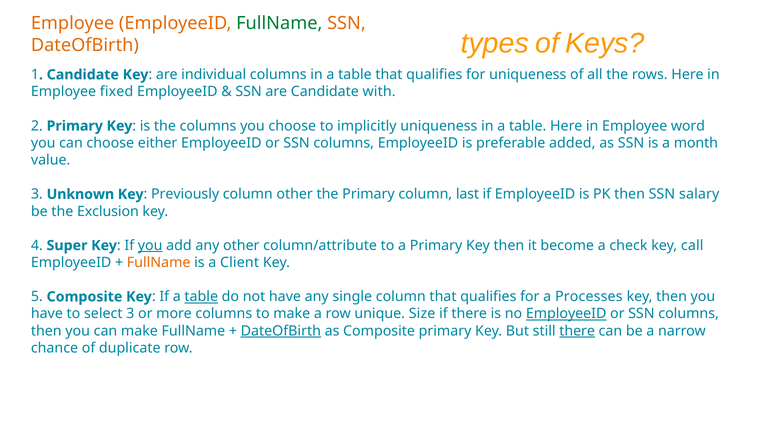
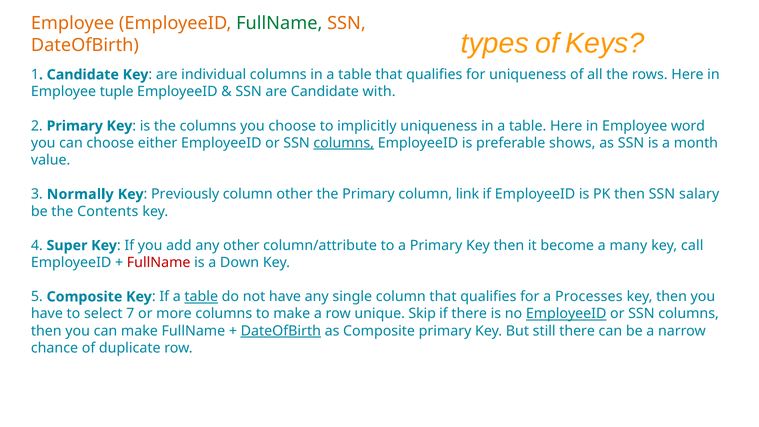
fixed: fixed -> tuple
columns at (344, 143) underline: none -> present
added: added -> shows
Unknown: Unknown -> Normally
last: last -> link
Exclusion: Exclusion -> Contents
you at (150, 245) underline: present -> none
check: check -> many
FullName at (159, 263) colour: orange -> red
Client: Client -> Down
select 3: 3 -> 7
Size: Size -> Skip
there at (577, 331) underline: present -> none
